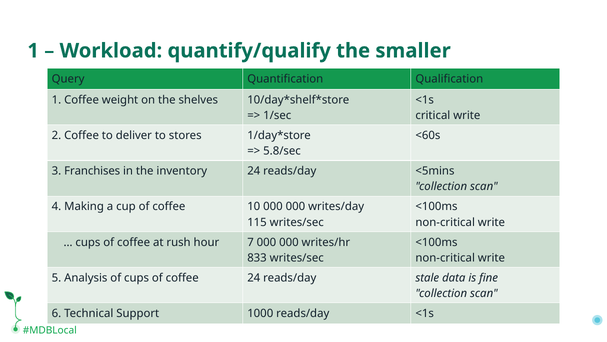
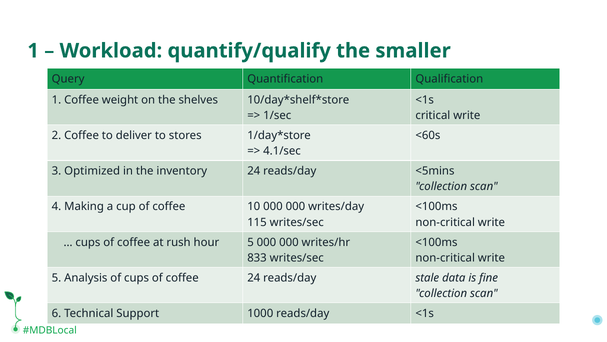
5.8/sec: 5.8/sec -> 4.1/sec
Franchises: Franchises -> Optimized
hour 7: 7 -> 5
